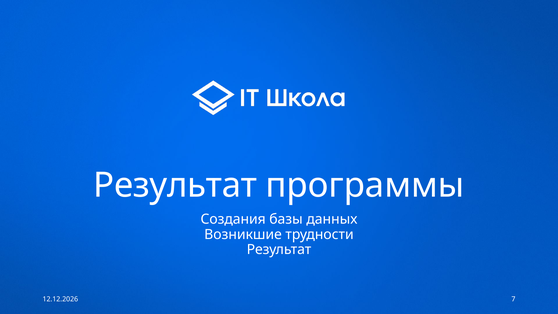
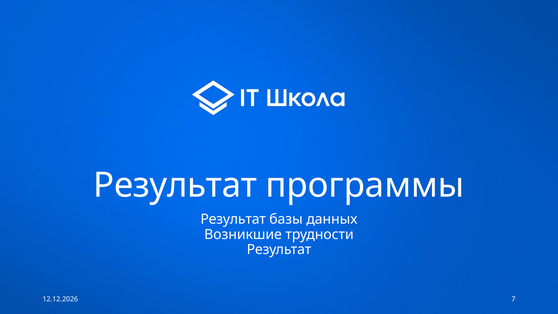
Создания at (233, 219): Создания -> Результат
